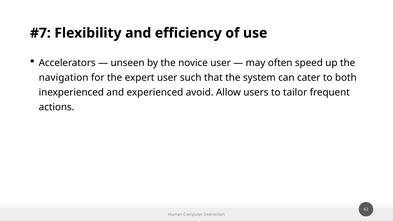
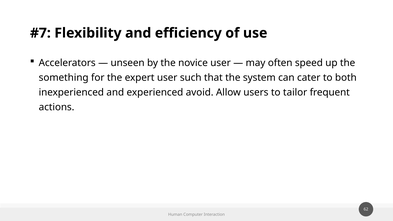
navigation: navigation -> something
